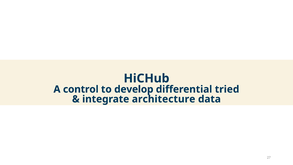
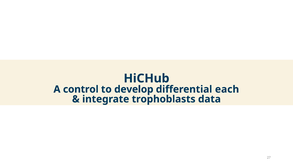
tried: tried -> each
architecture: architecture -> trophoblasts
